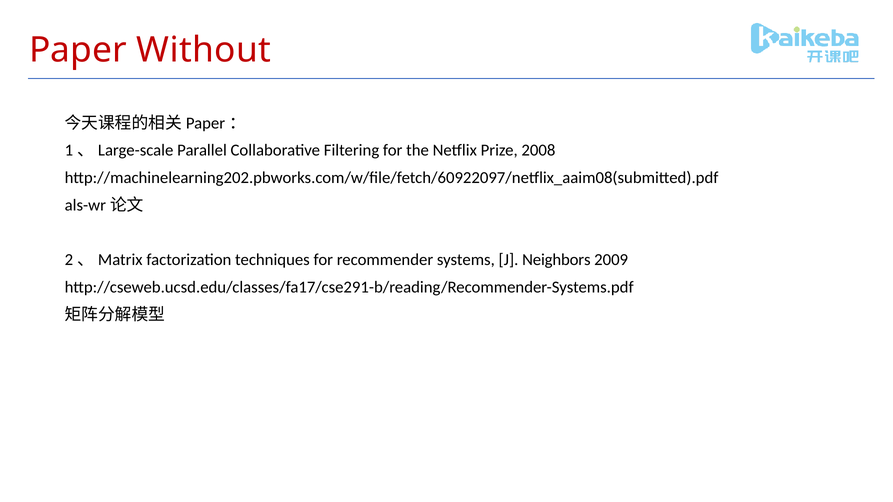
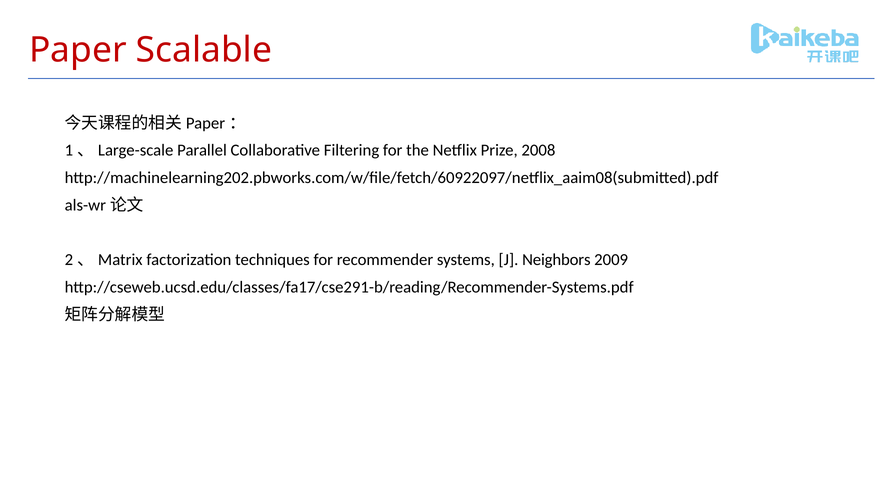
Without: Without -> Scalable
